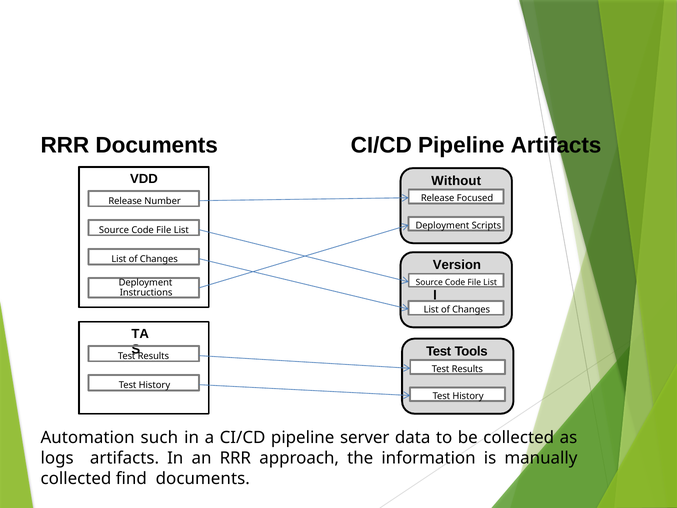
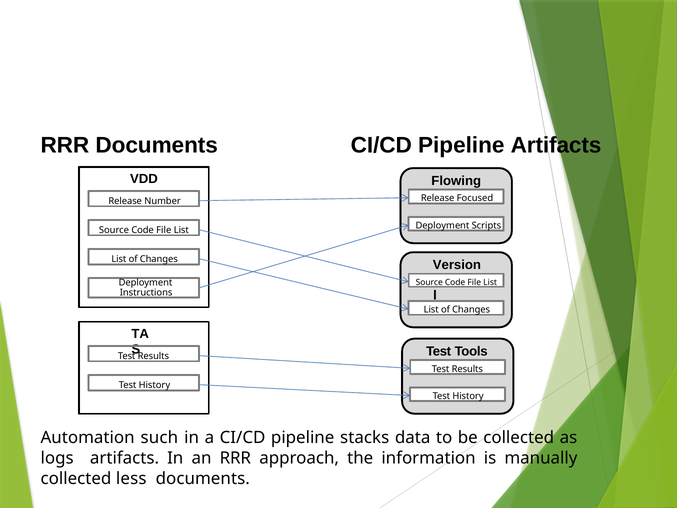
Without: Without -> Flowing
server: server -> stacks
find: find -> less
